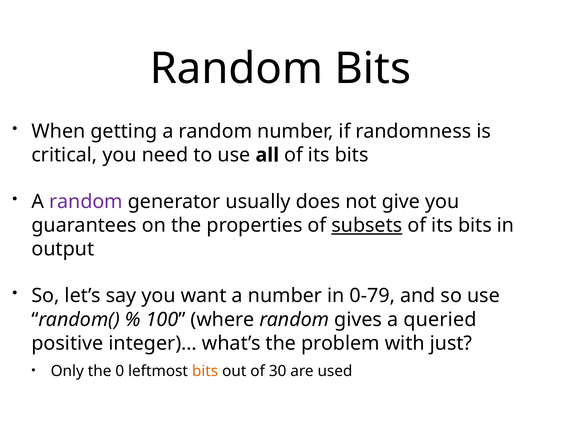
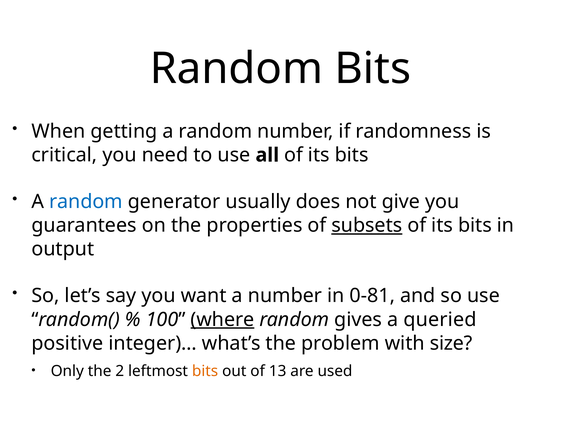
random at (86, 202) colour: purple -> blue
0-79: 0-79 -> 0-81
where underline: none -> present
just: just -> size
0: 0 -> 2
30: 30 -> 13
